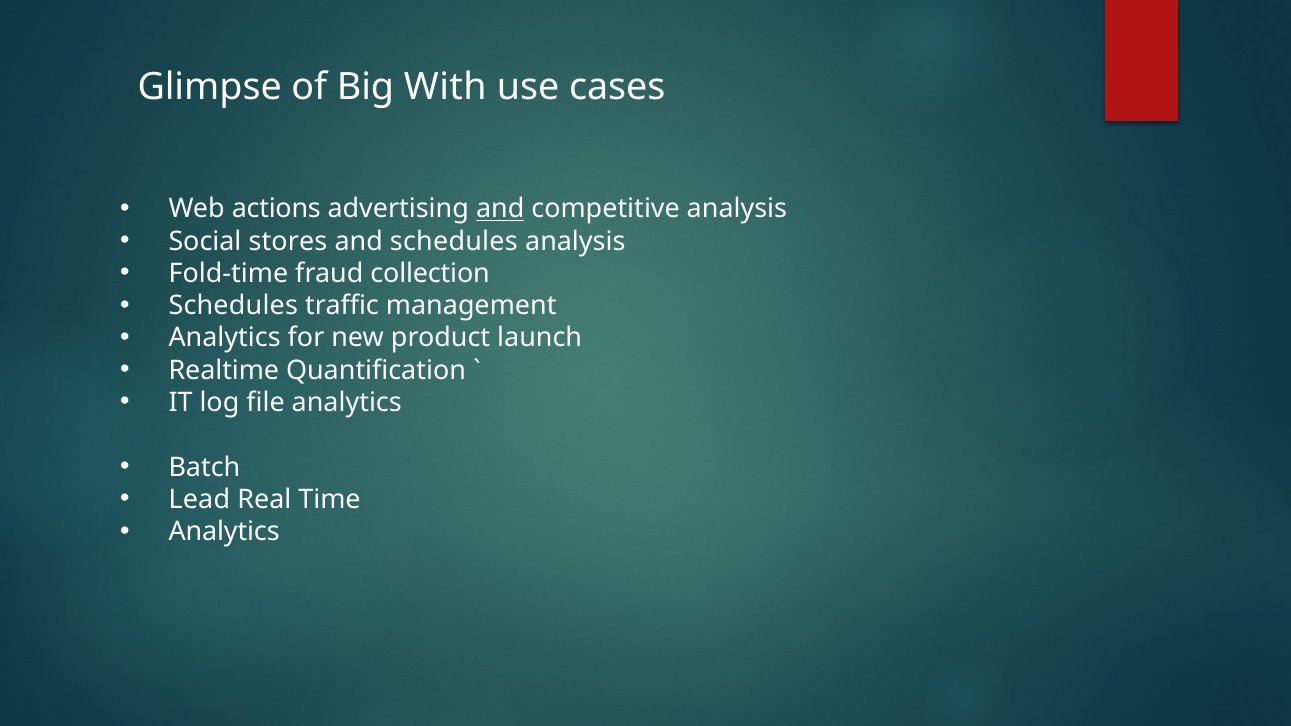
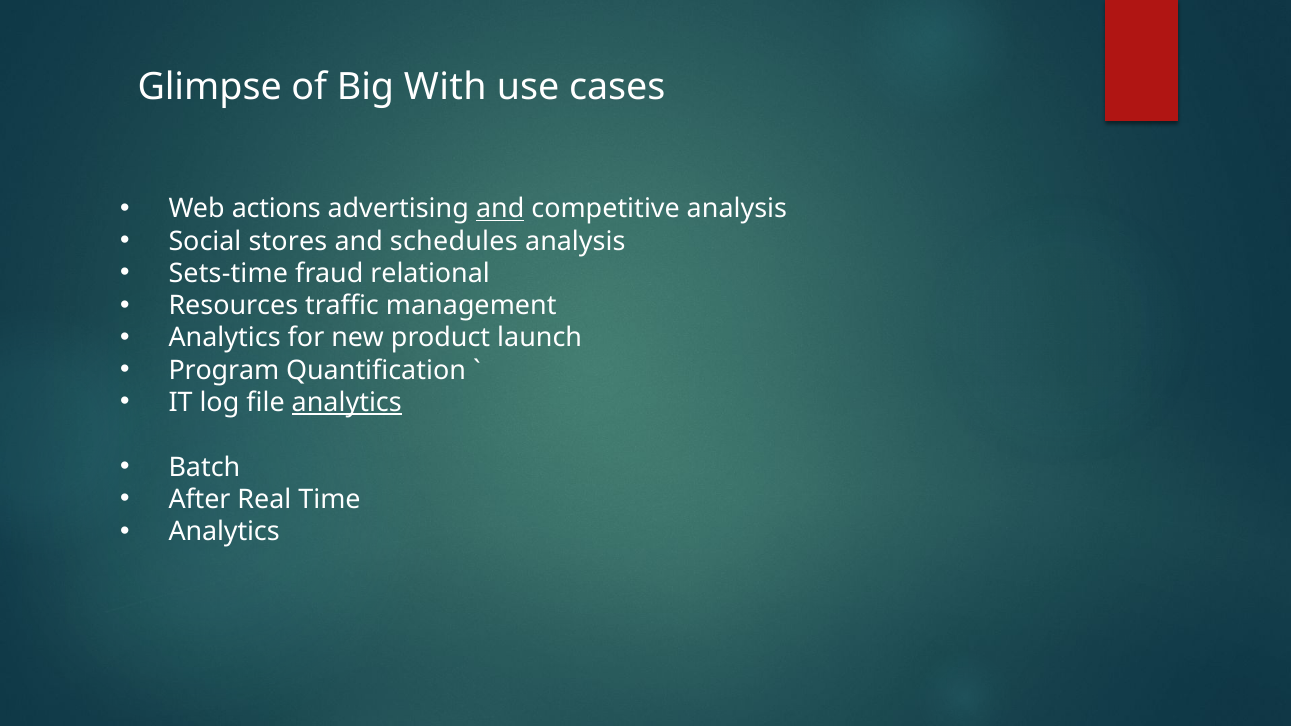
Fold-time: Fold-time -> Sets-time
collection: collection -> relational
Schedules at (233, 306): Schedules -> Resources
Realtime: Realtime -> Program
analytics at (347, 403) underline: none -> present
Lead: Lead -> After
